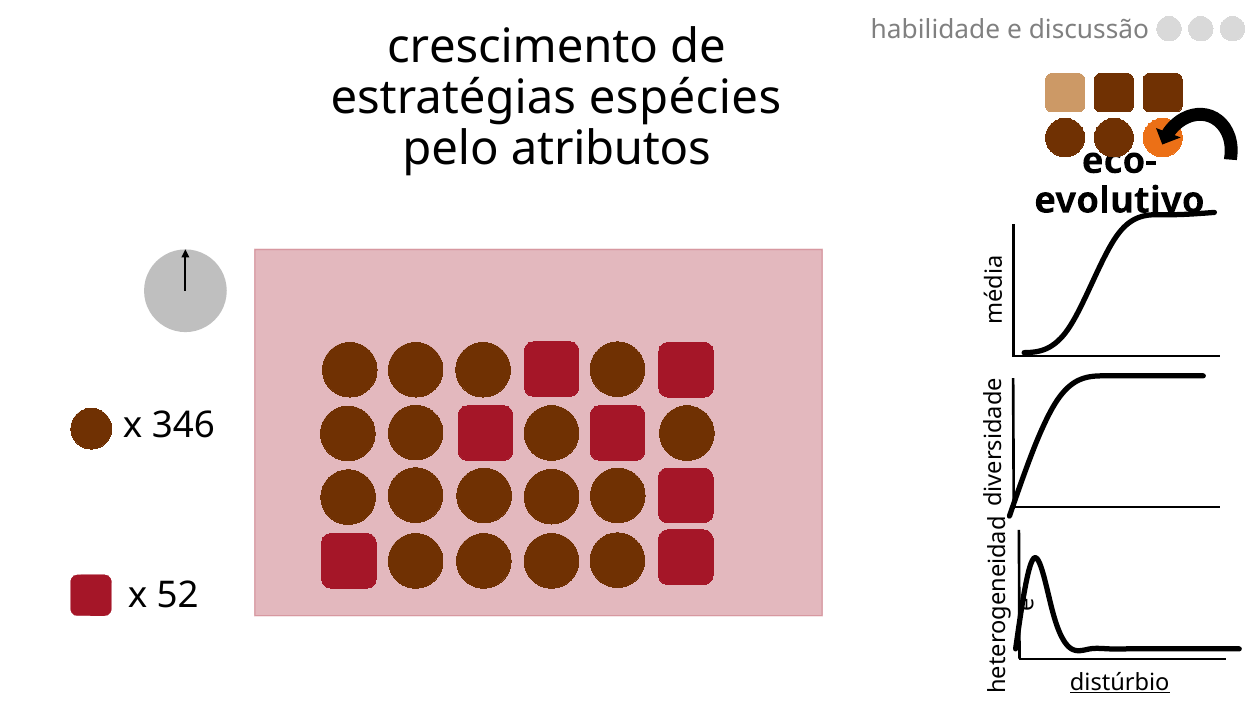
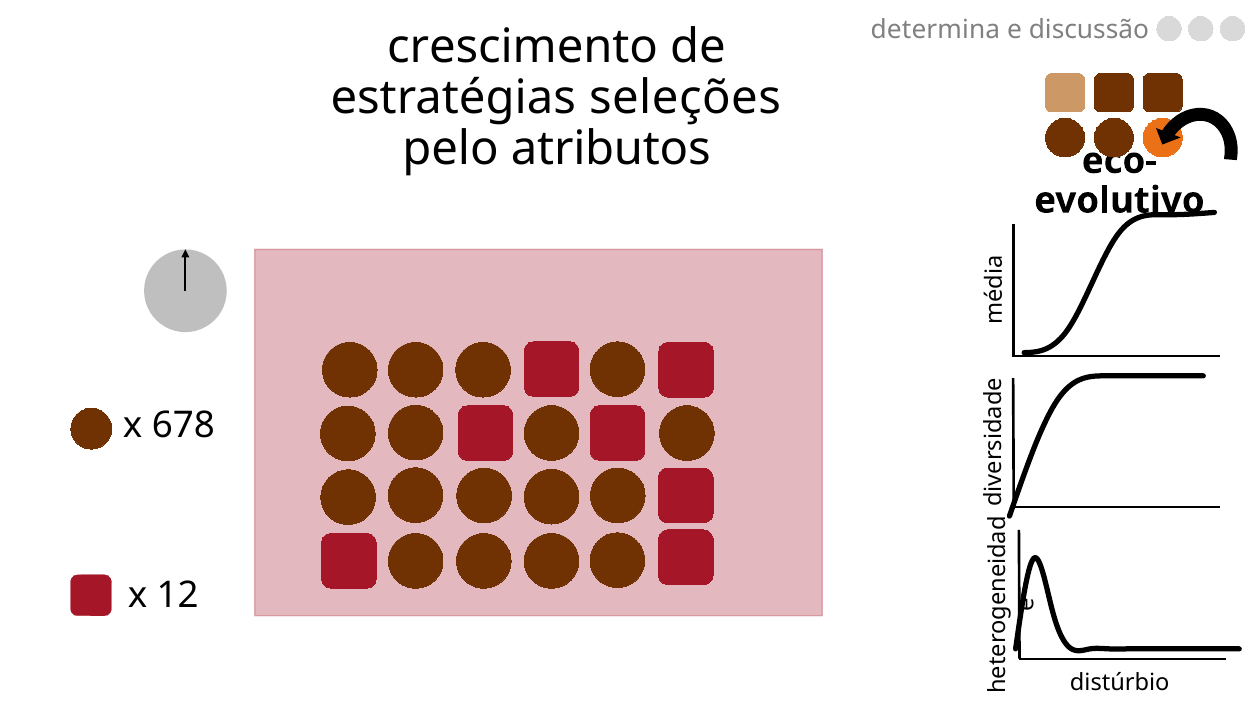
habilidade: habilidade -> determina
espécies: espécies -> seleções
346: 346 -> 678
52: 52 -> 12
distúrbio underline: present -> none
